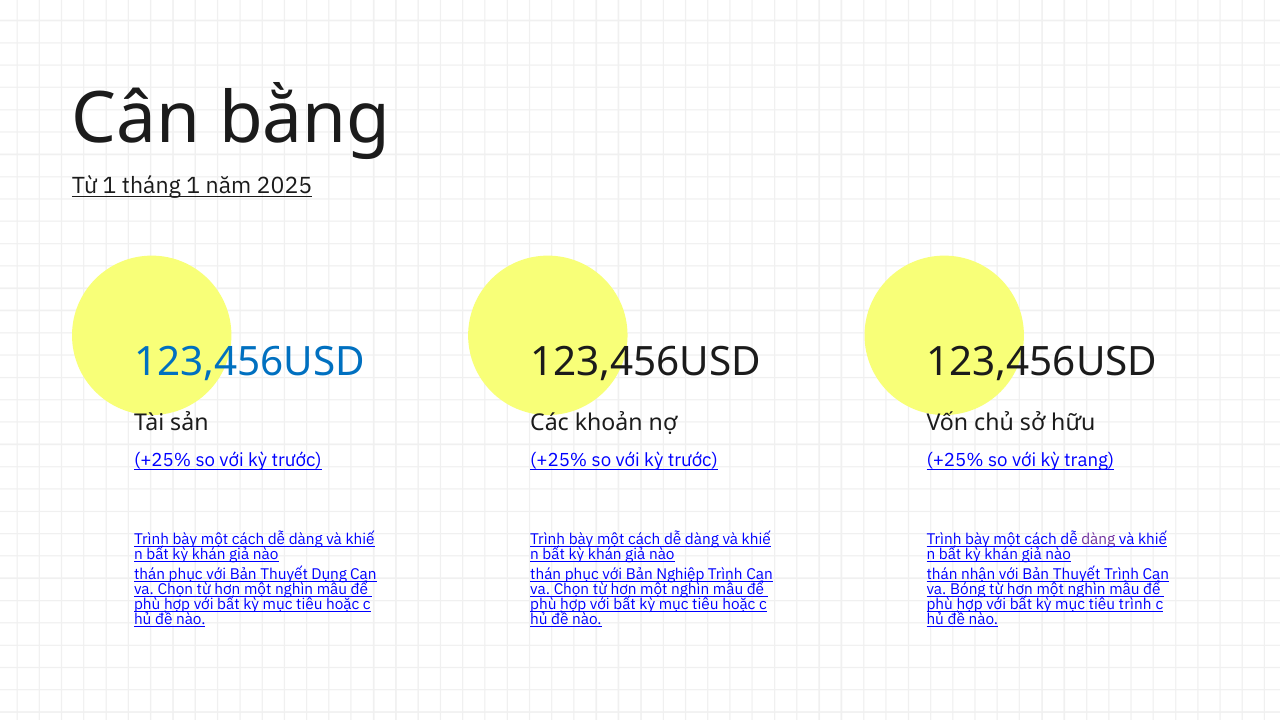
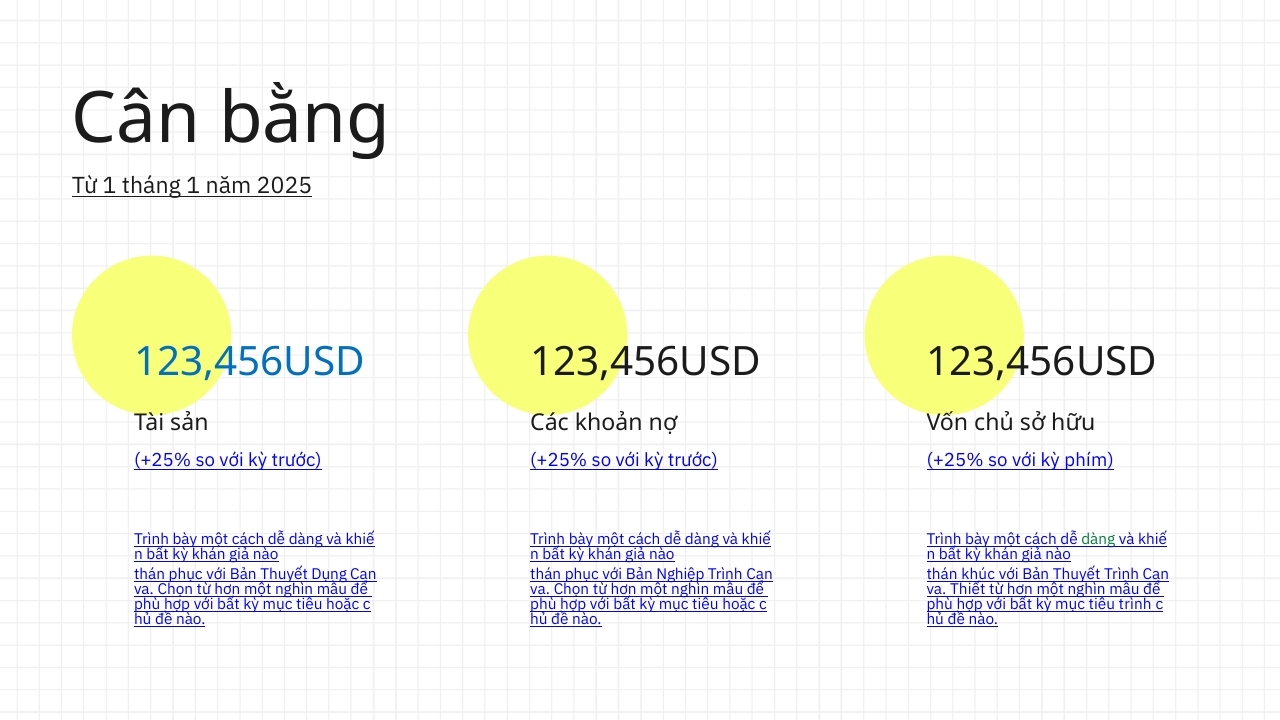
trang: trang -> phím
dàng at (1098, 539) colour: purple -> green
nhận: nhận -> khúc
Bóng: Bóng -> Thiết
